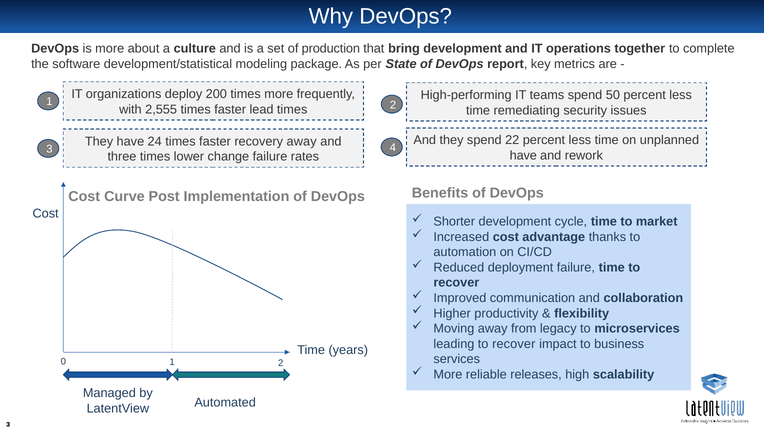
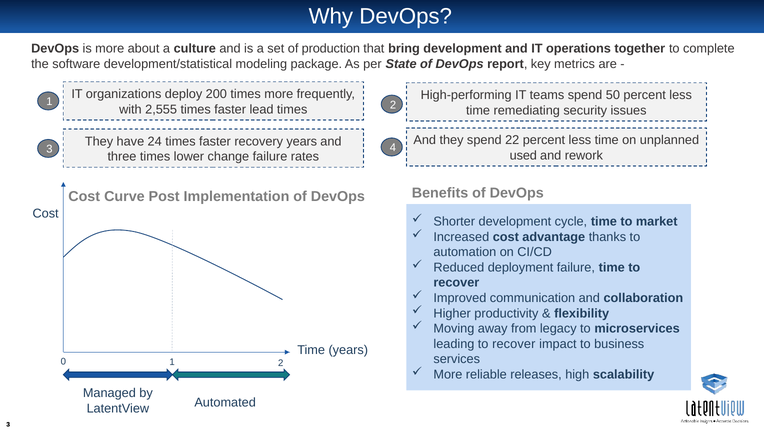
recovery away: away -> years
have at (523, 155): have -> used
